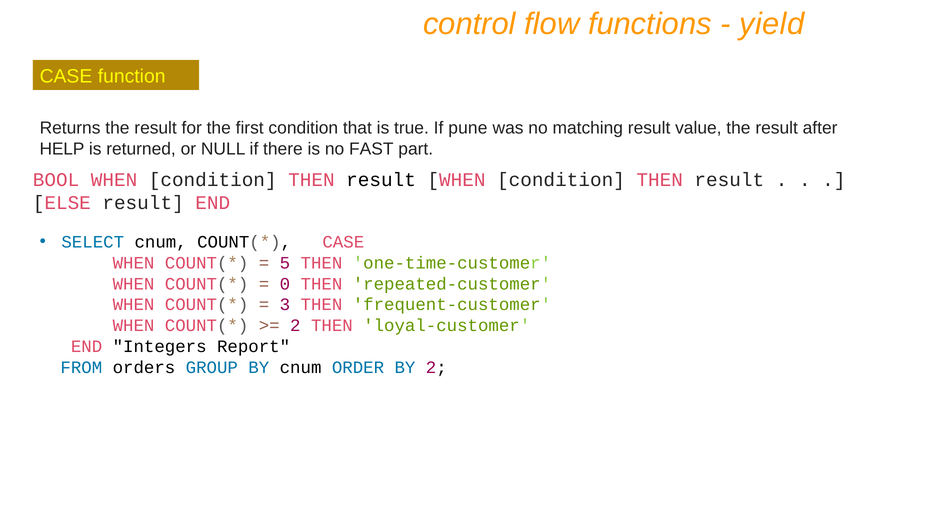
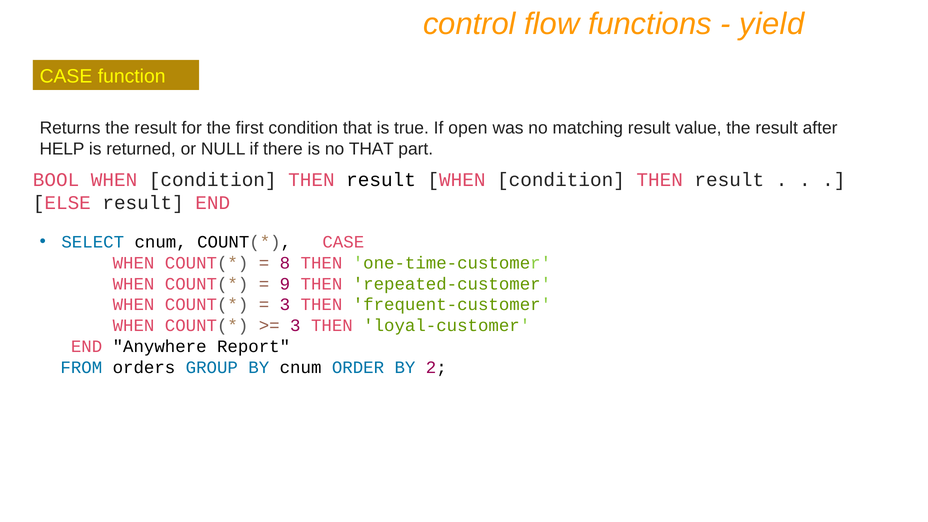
pune: pune -> open
no FAST: FAST -> THAT
5: 5 -> 8
0: 0 -> 9
2 at (295, 326): 2 -> 3
Integers: Integers -> Anywhere
